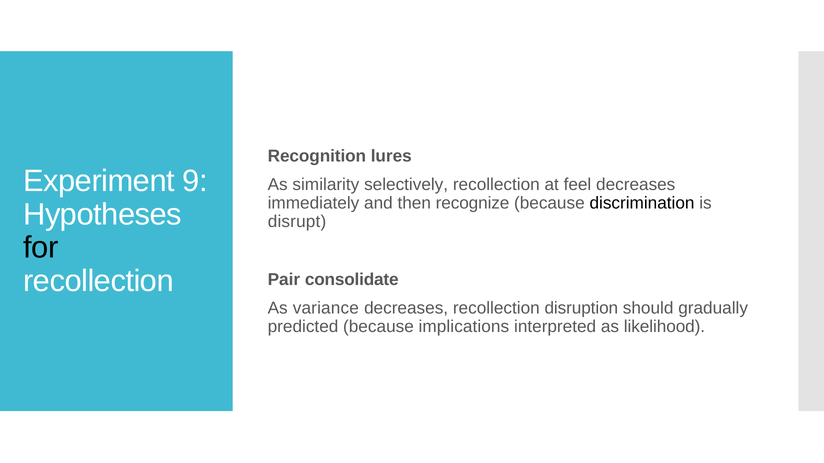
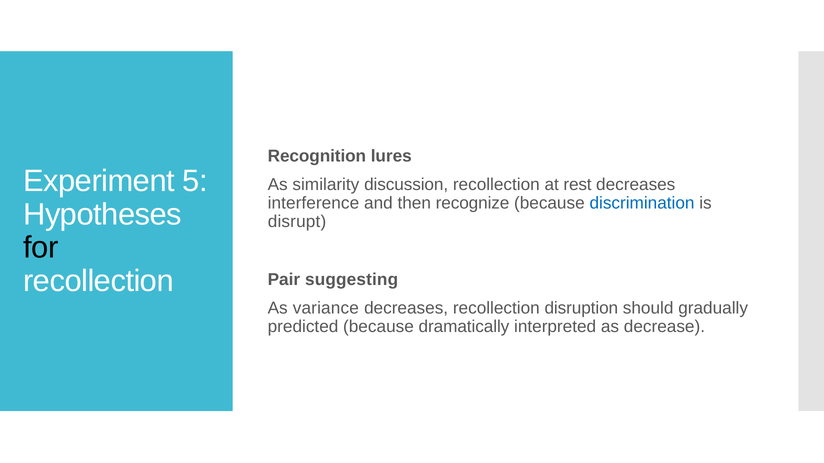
9: 9 -> 5
selectively: selectively -> discussion
feel: feel -> rest
immediately: immediately -> interference
discrimination colour: black -> blue
consolidate: consolidate -> suggesting
implications: implications -> dramatically
likelihood: likelihood -> decrease
